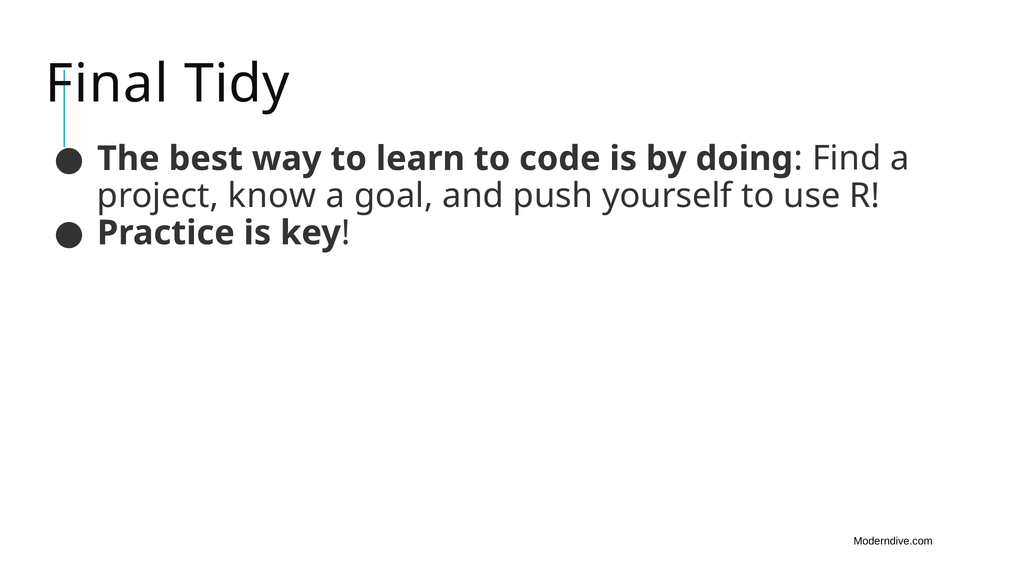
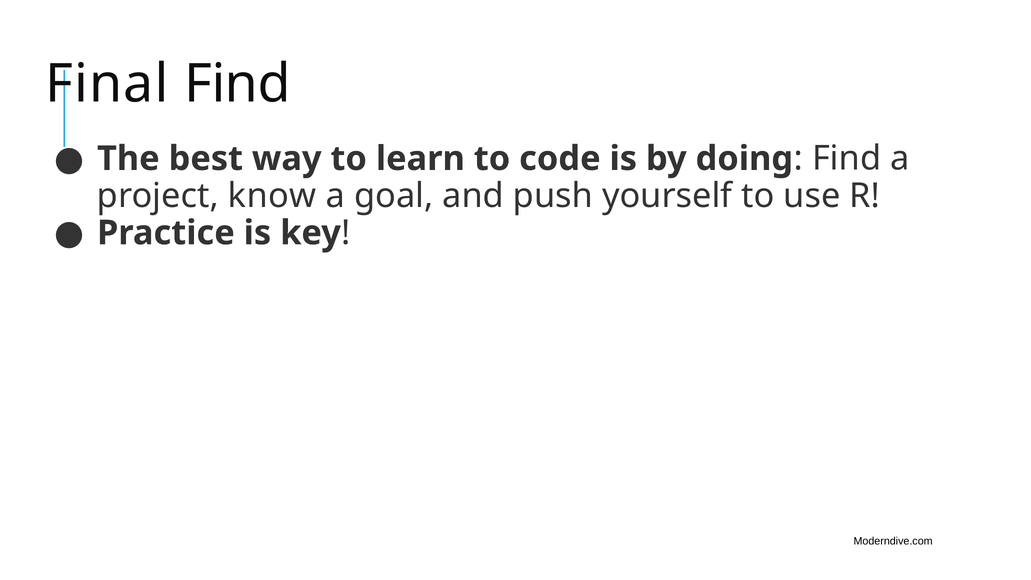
Final Tidy: Tidy -> Find
